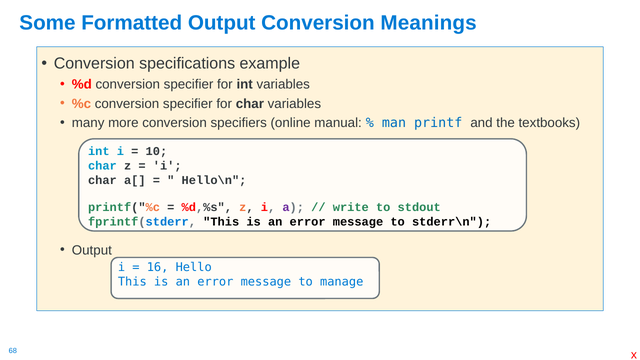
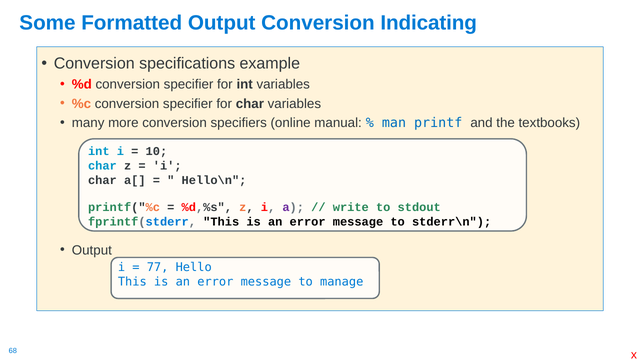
Meanings: Meanings -> Indicating
16: 16 -> 77
